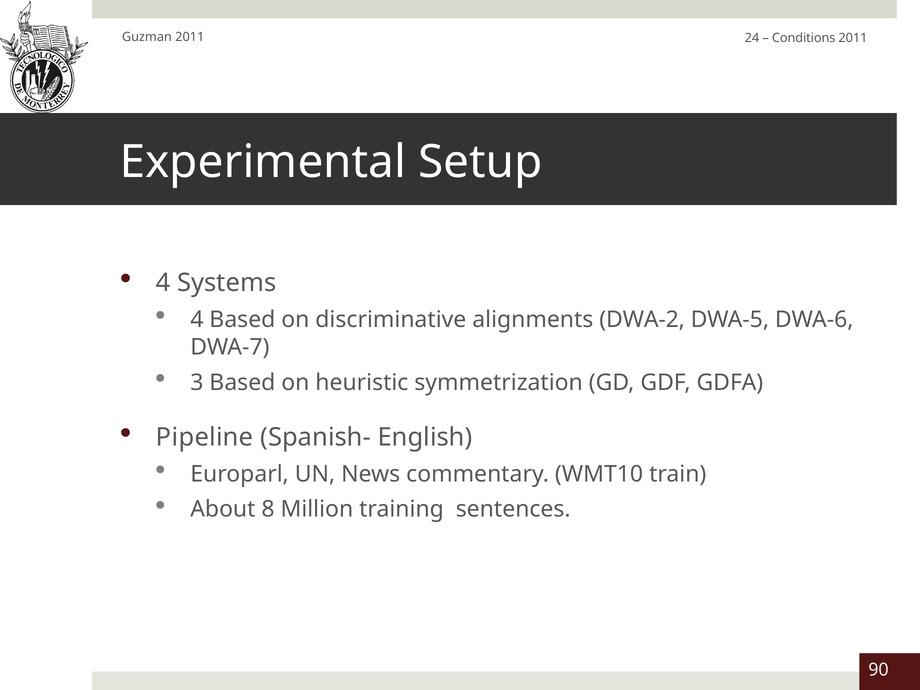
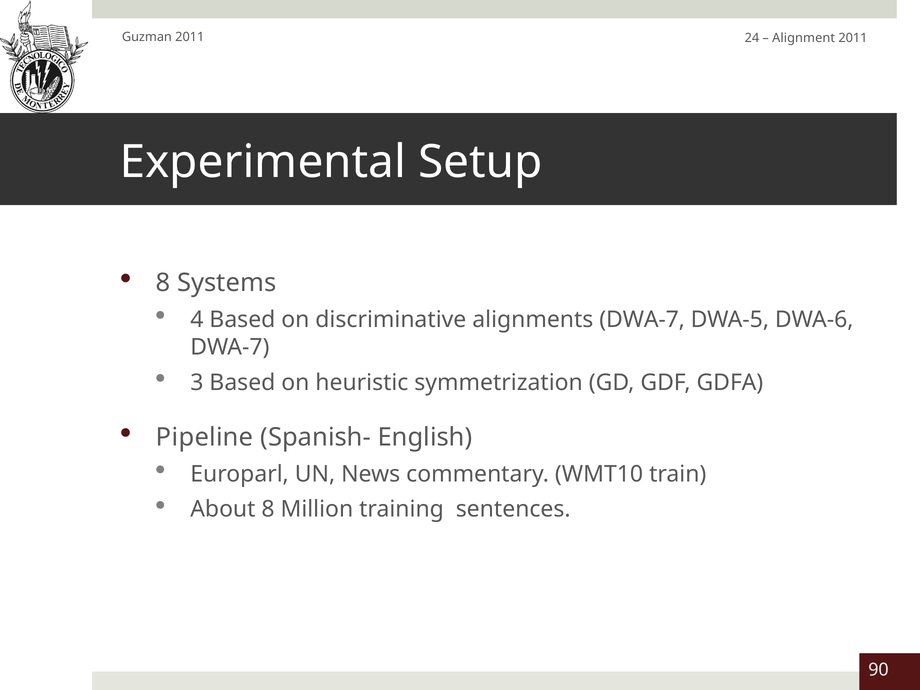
Conditions: Conditions -> Alignment
4 at (163, 283): 4 -> 8
alignments DWA-2: DWA-2 -> DWA-7
